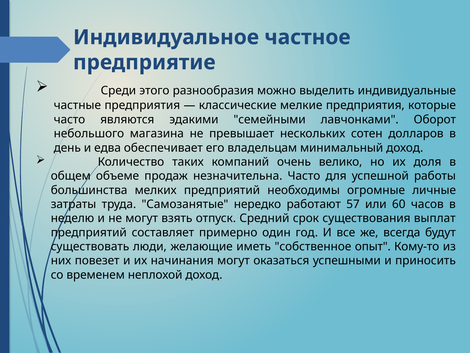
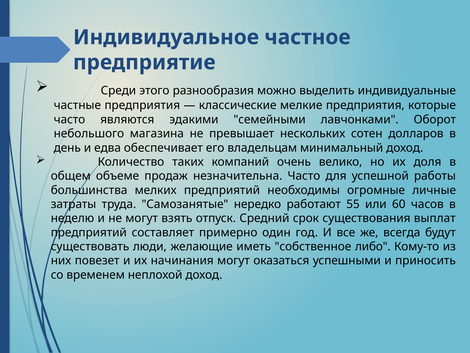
57: 57 -> 55
опыт: опыт -> либо
